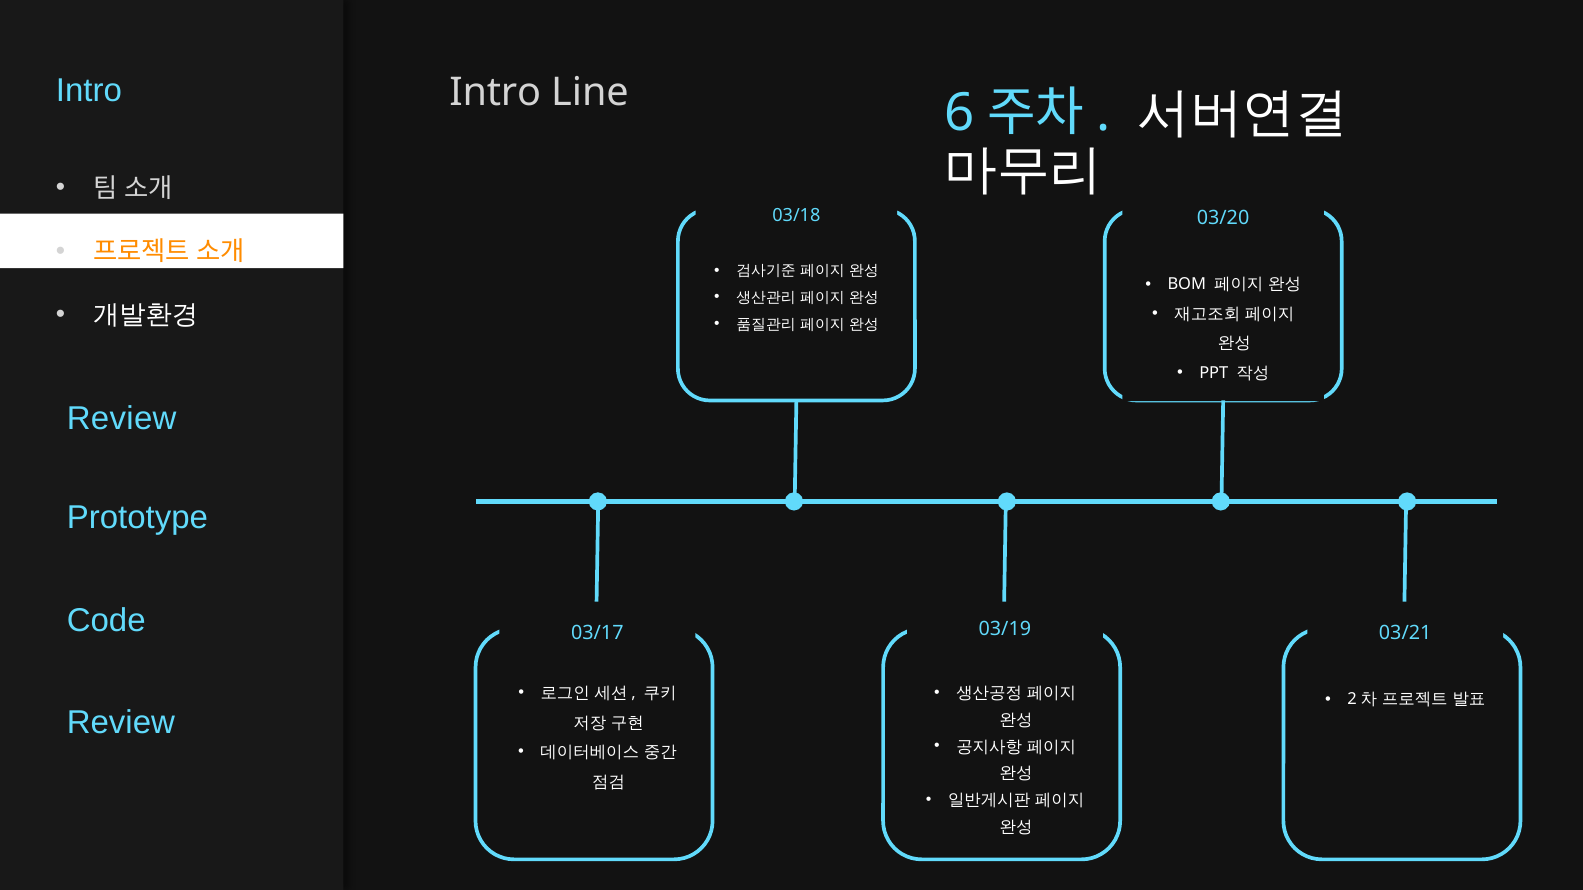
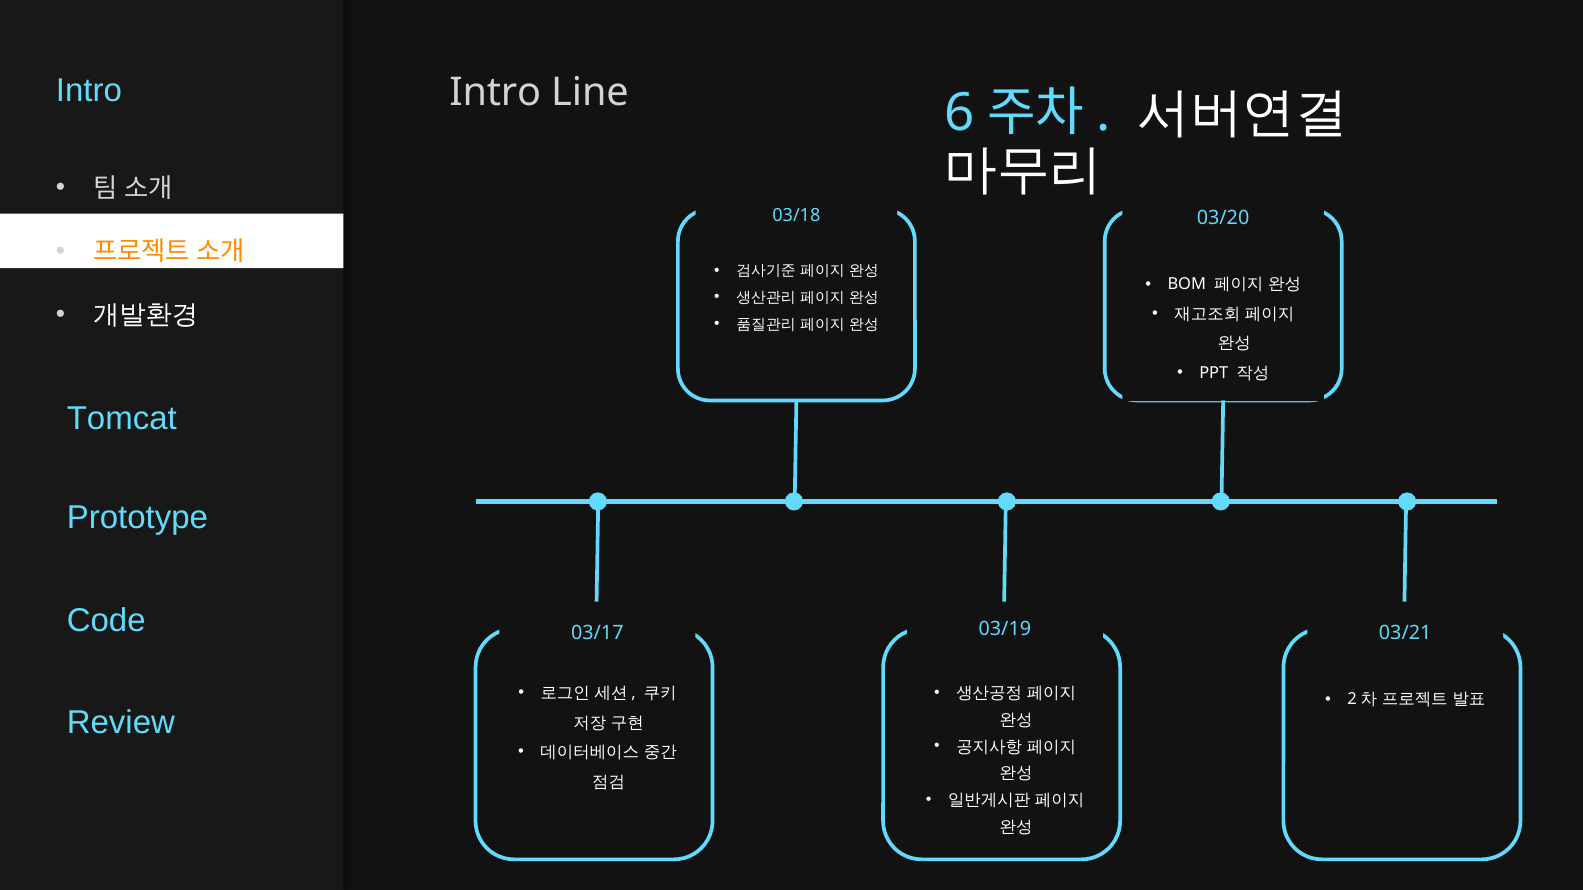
Review at (122, 419): Review -> Tomcat
